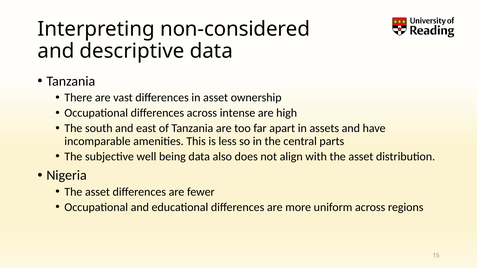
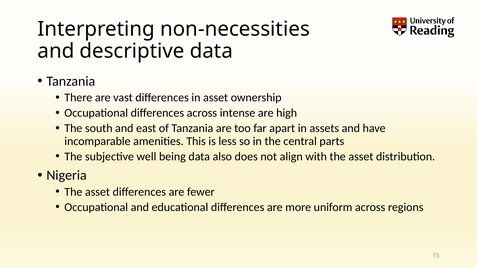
non-considered: non-considered -> non-necessities
